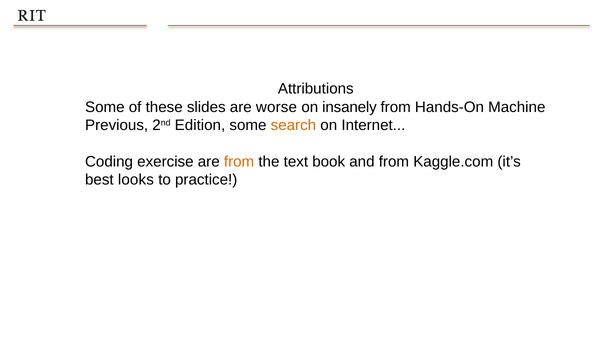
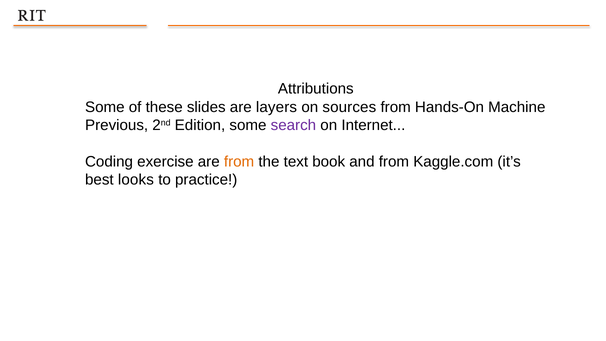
worse: worse -> layers
insanely: insanely -> sources
search colour: orange -> purple
